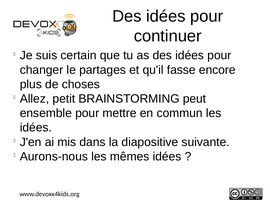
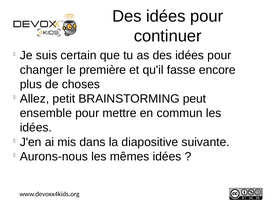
partages: partages -> première
